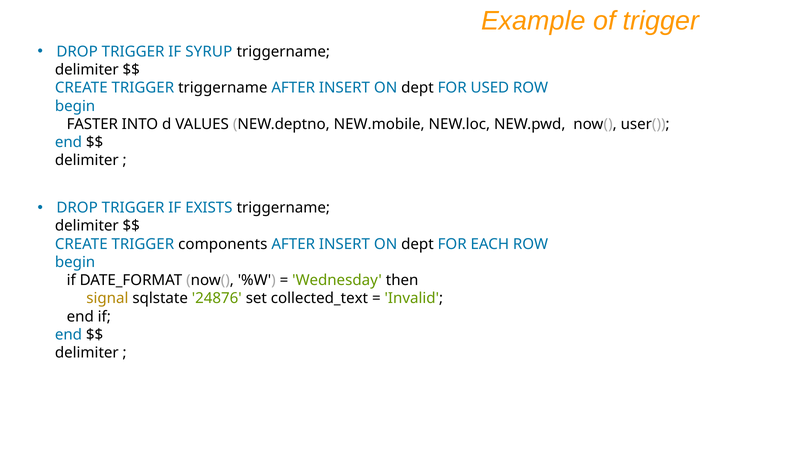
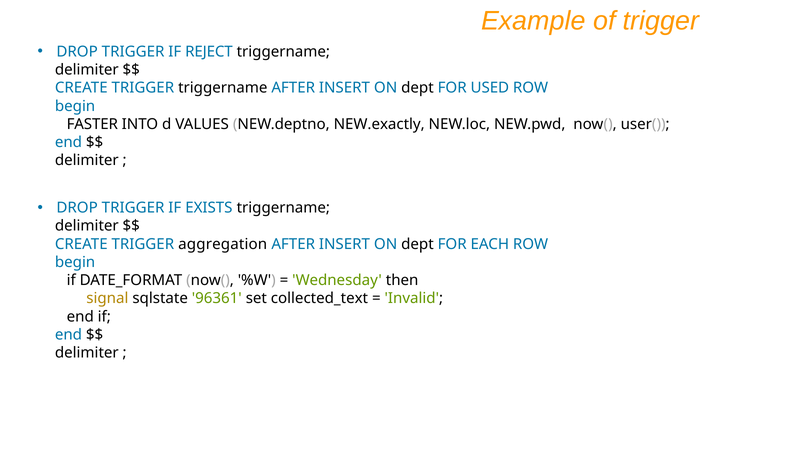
SYRUP: SYRUP -> REJECT
NEW.mobile: NEW.mobile -> NEW.exactly
components: components -> aggregation
24876: 24876 -> 96361
